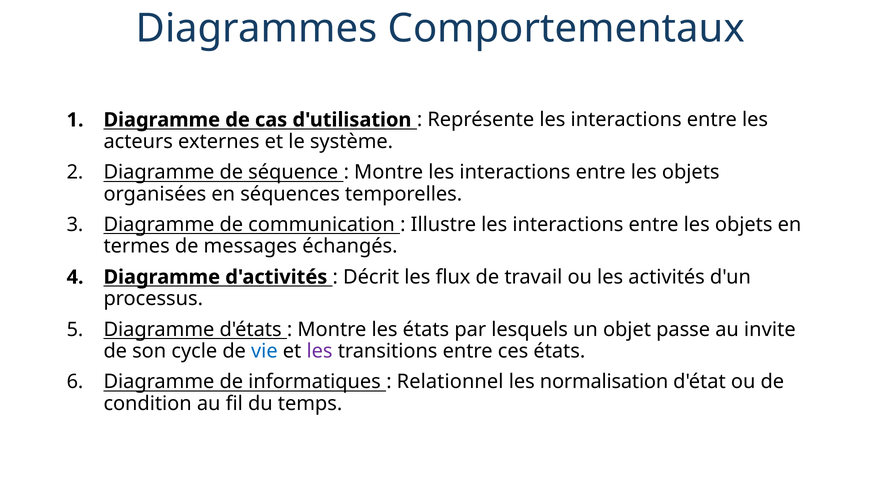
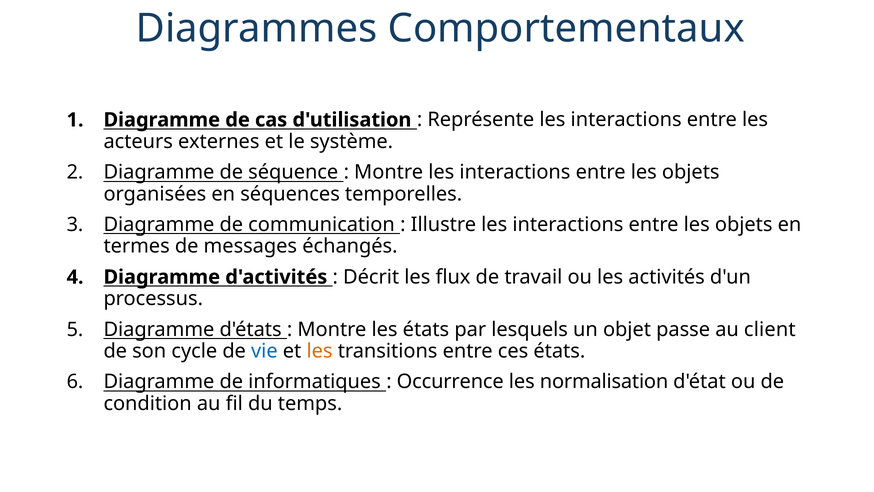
invite: invite -> client
les at (320, 351) colour: purple -> orange
Relationnel: Relationnel -> Occurrence
